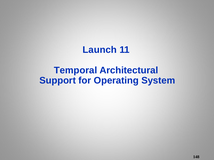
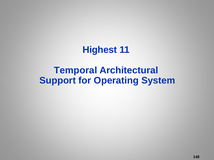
Launch: Launch -> Highest
